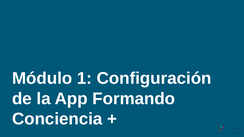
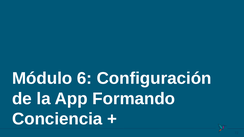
1: 1 -> 6
